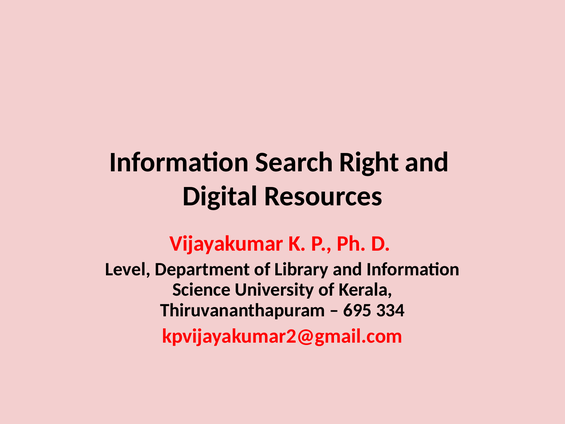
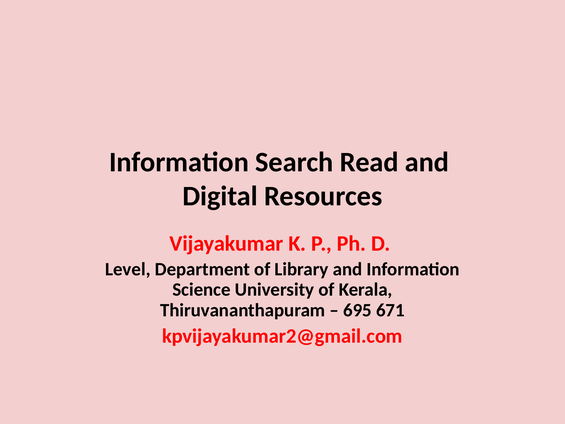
Right: Right -> Read
334: 334 -> 671
